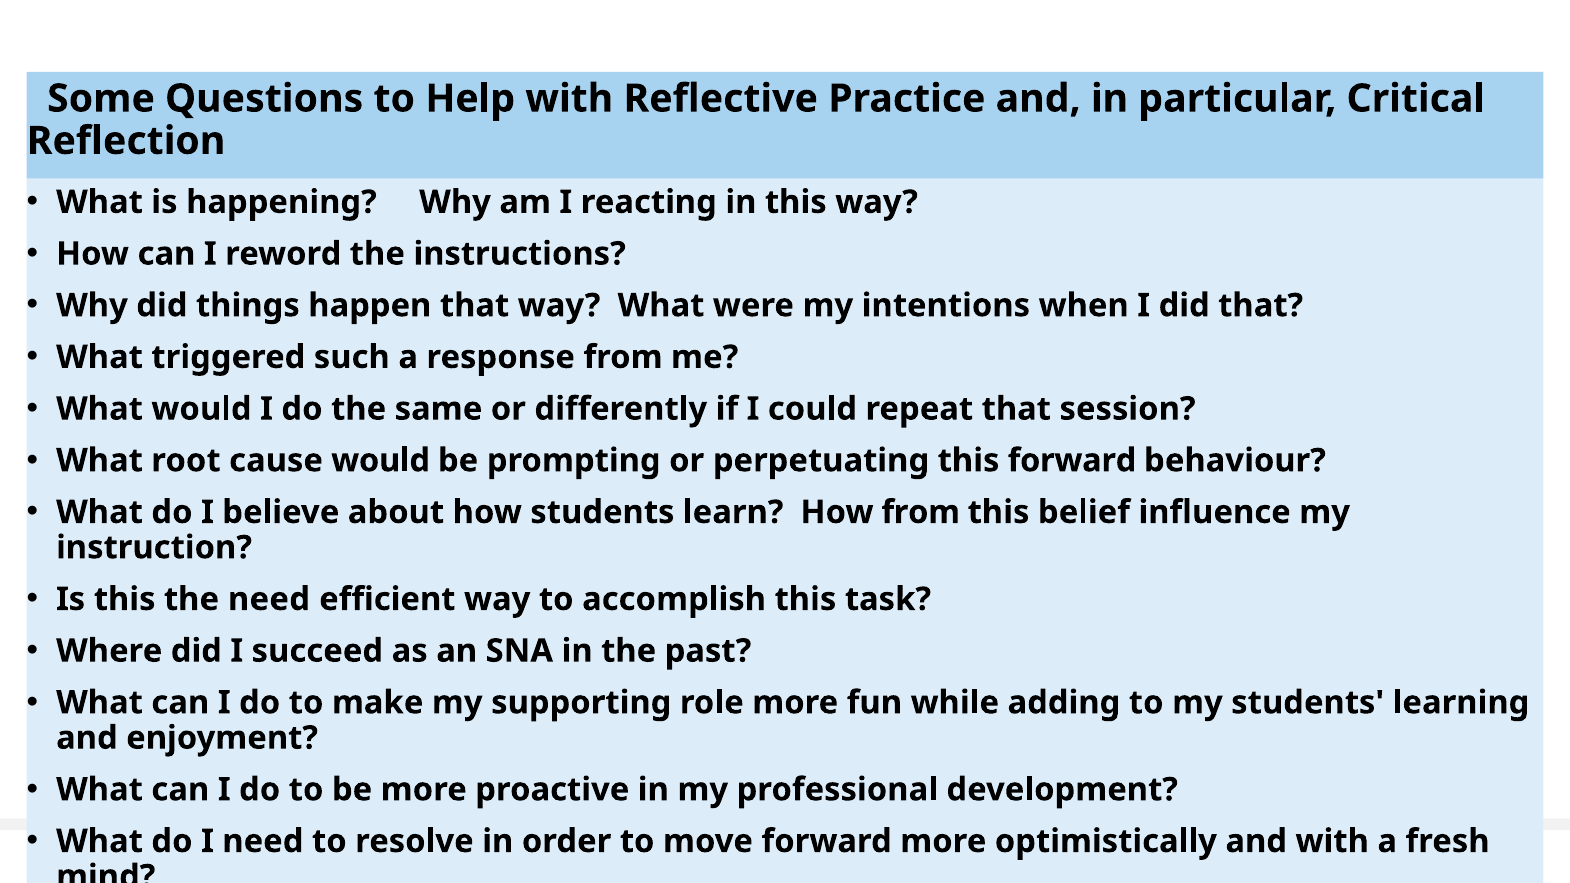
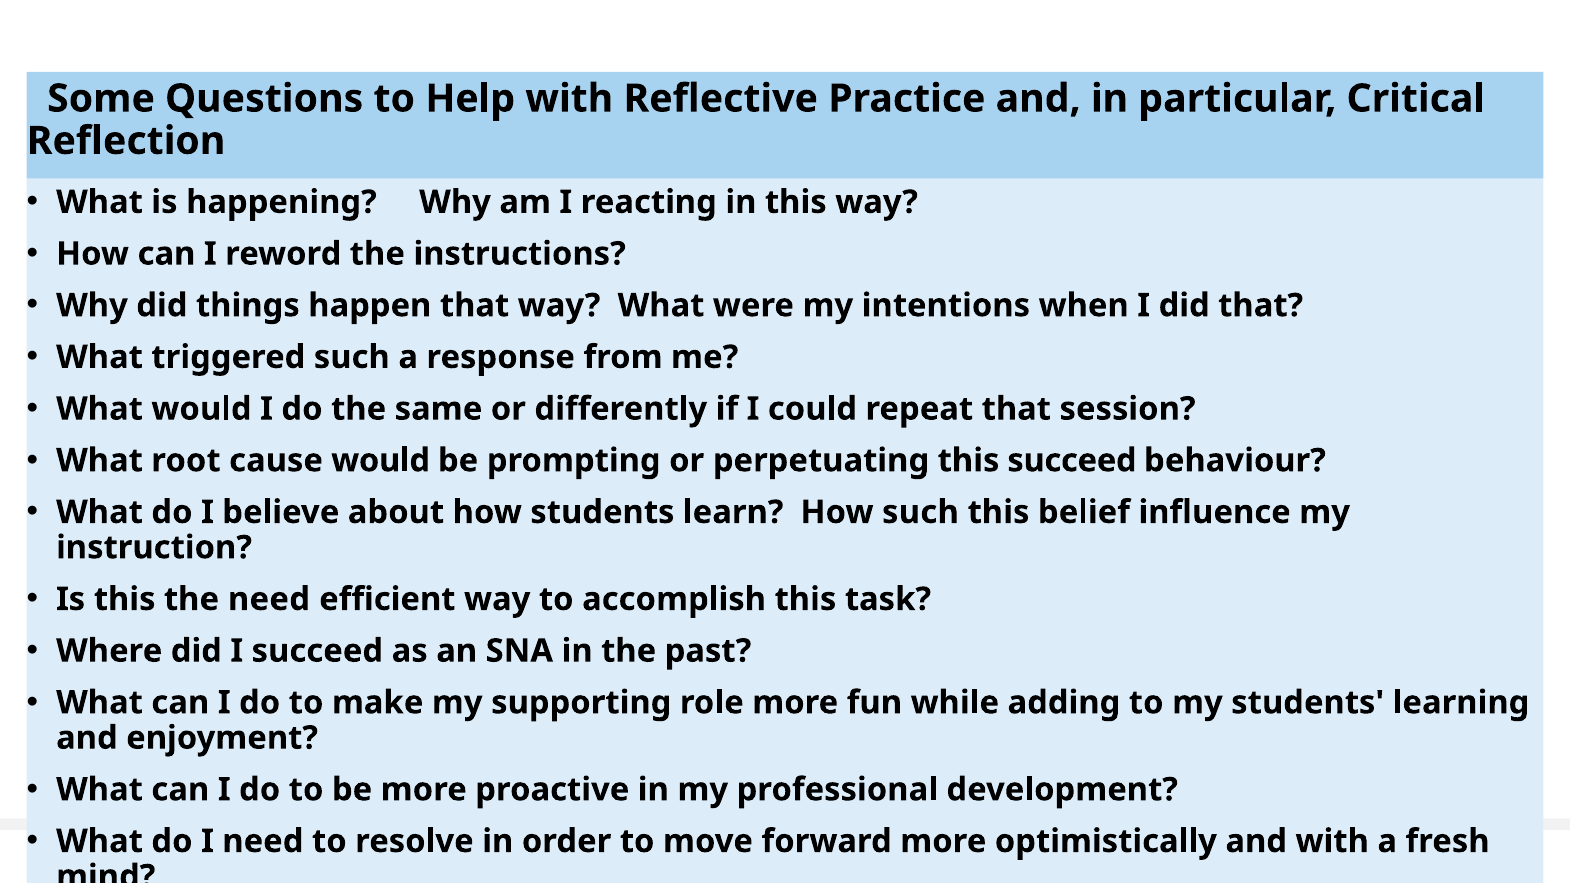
this forward: forward -> succeed
How from: from -> such
